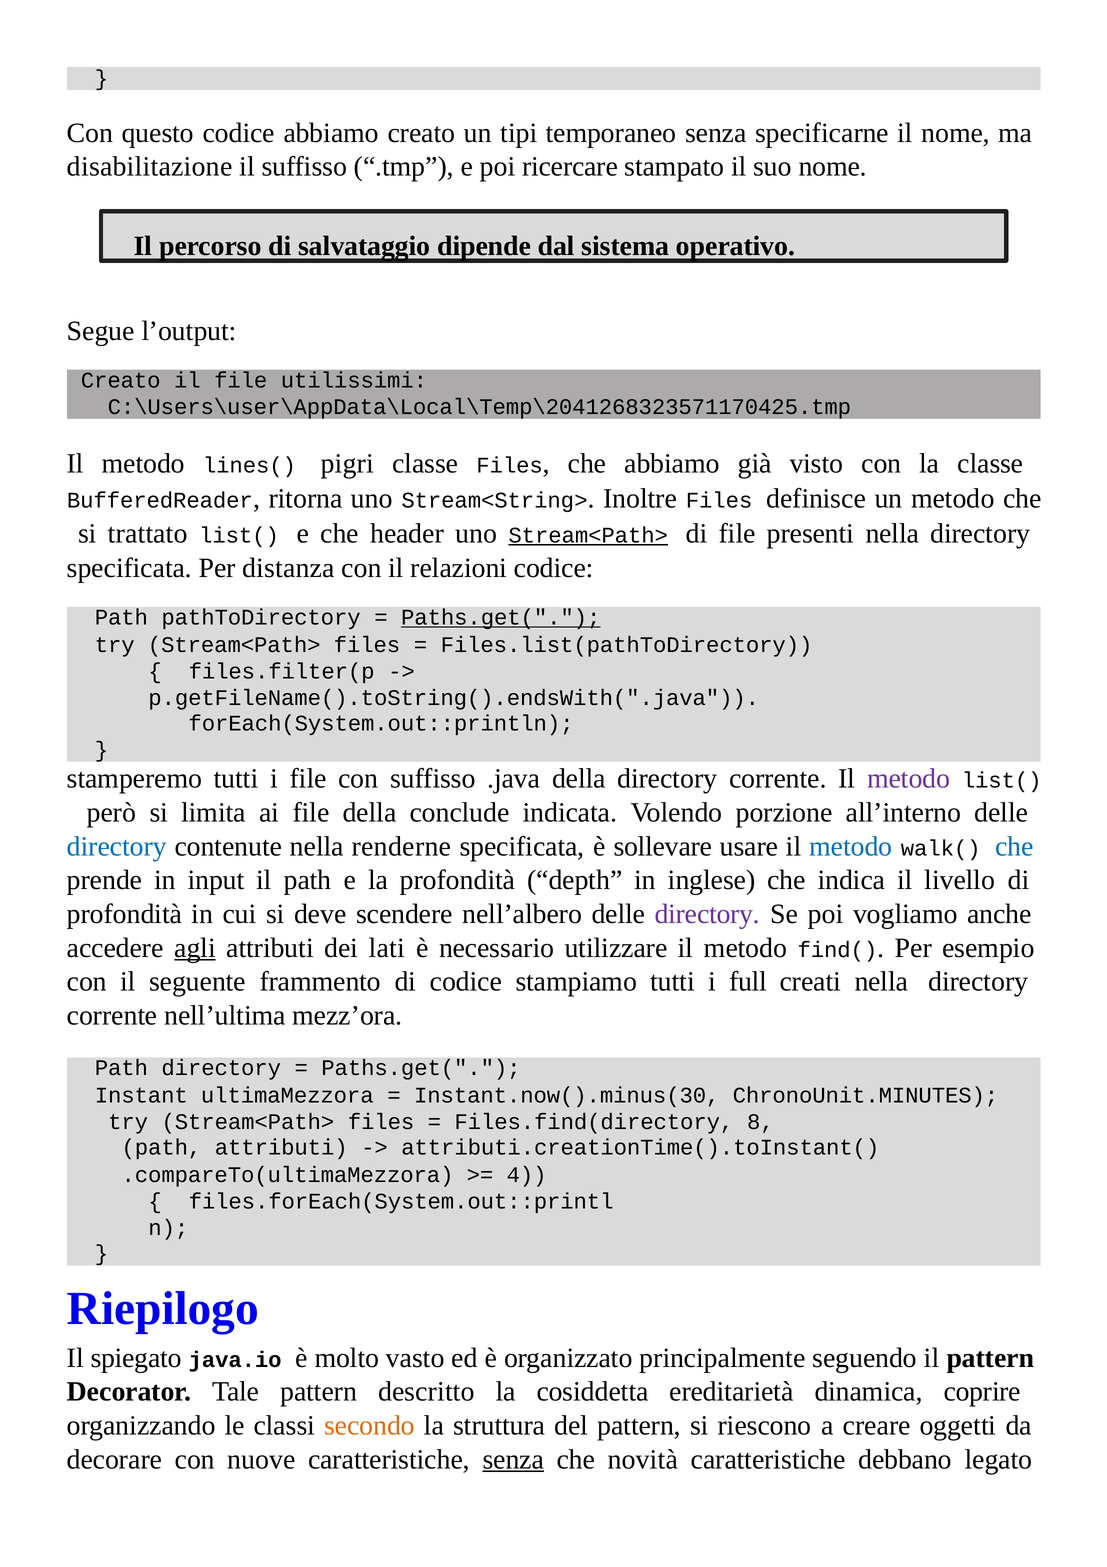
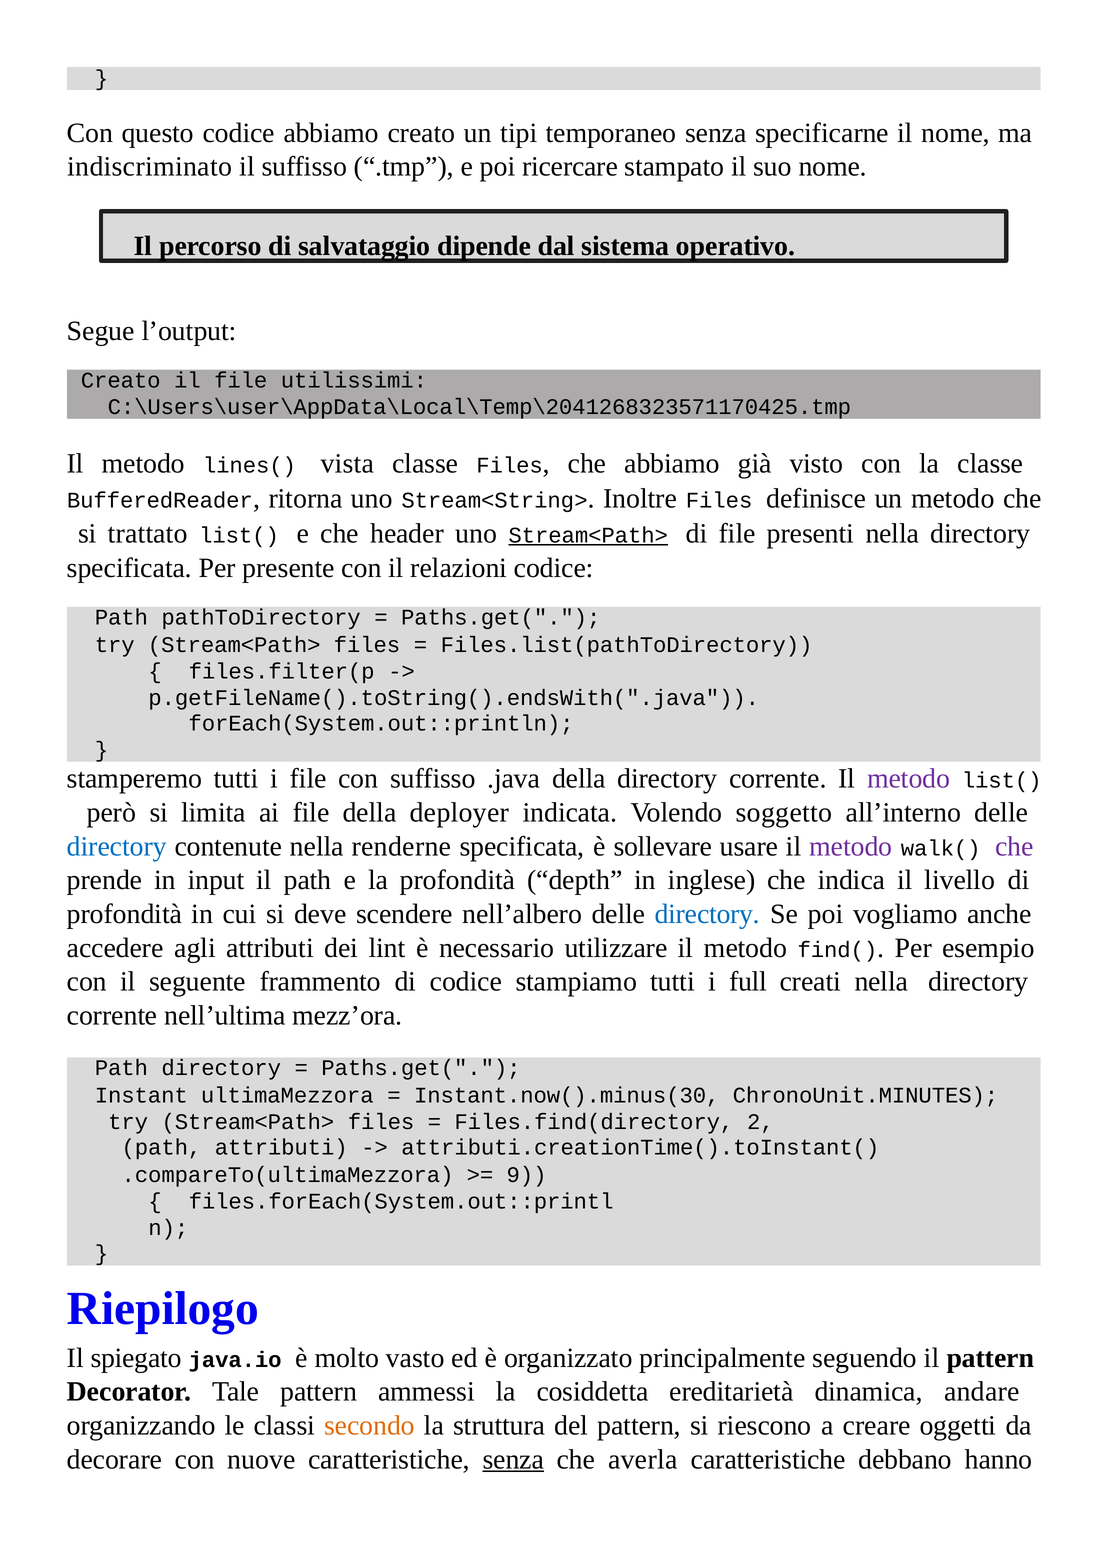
disabilitazione: disabilitazione -> indiscriminato
pigri: pigri -> vista
distanza: distanza -> presente
Paths.get( at (501, 617) underline: present -> none
conclude: conclude -> deployer
porzione: porzione -> soggetto
metodo at (851, 846) colour: blue -> purple
che at (1014, 846) colour: blue -> purple
directory at (707, 914) colour: purple -> blue
agli underline: present -> none
lati: lati -> lint
8: 8 -> 2
4: 4 -> 9
descritto: descritto -> ammessi
coprire: coprire -> andare
novità: novità -> averla
legato: legato -> hanno
